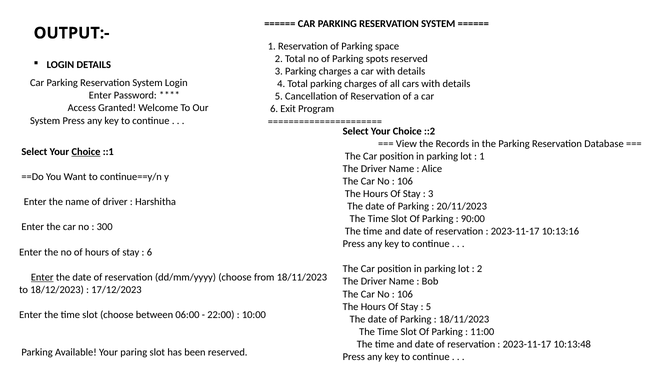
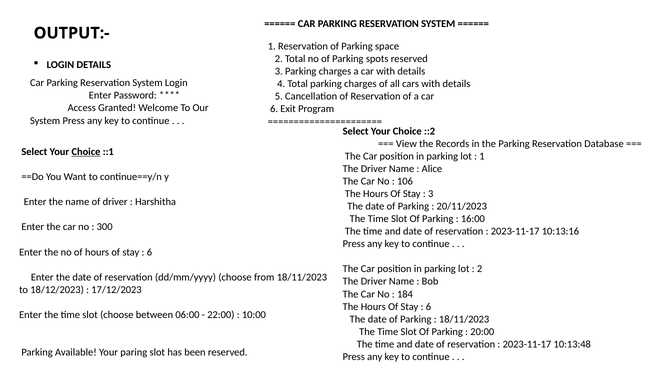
90:00: 90:00 -> 16:00
Enter at (42, 277) underline: present -> none
106 at (405, 294): 106 -> 184
5 at (428, 306): 5 -> 6
11:00: 11:00 -> 20:00
